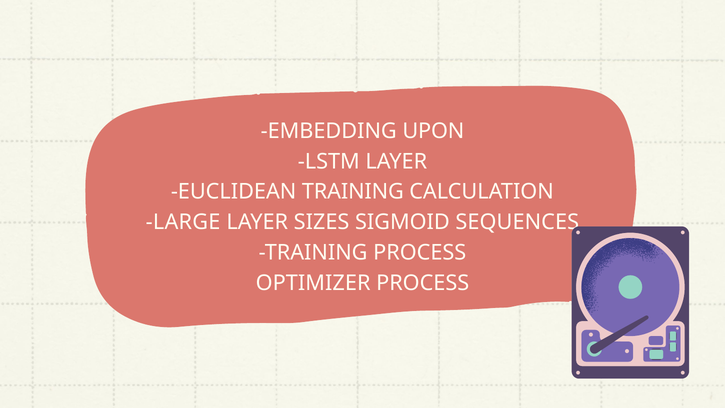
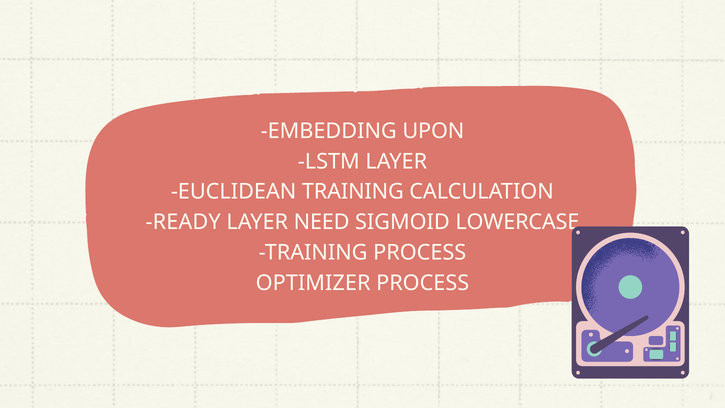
LARGE: LARGE -> READY
SIZES: SIZES -> NEED
SEQUENCES: SEQUENCES -> LOWERCASE
